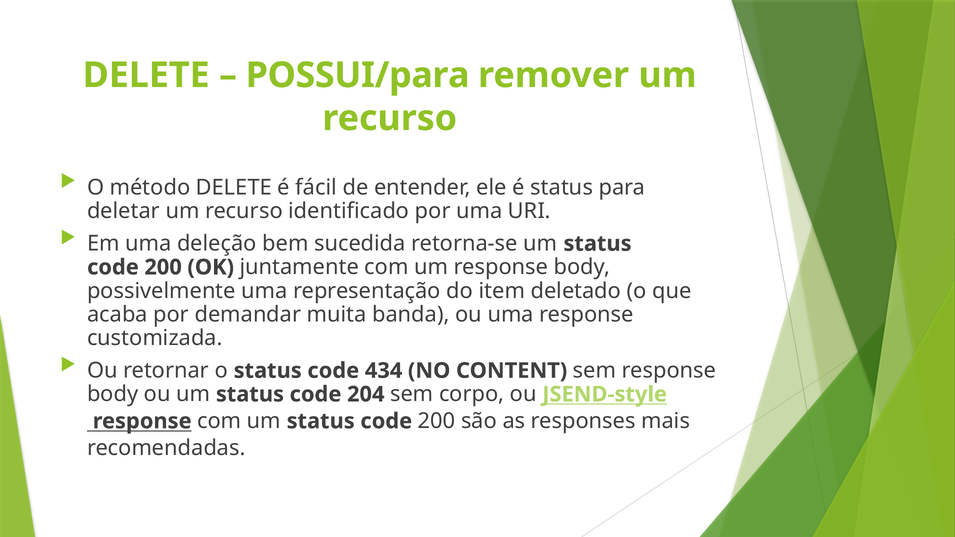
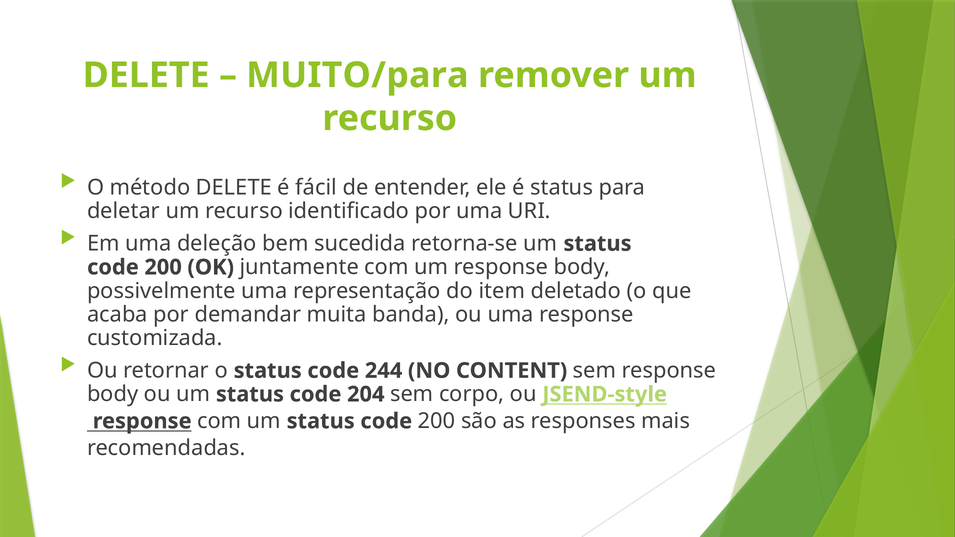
POSSUI/para: POSSUI/para -> MUITO/para
434: 434 -> 244
